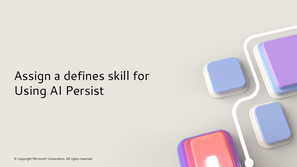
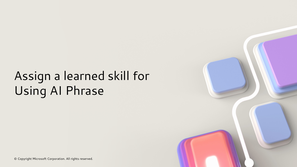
defines: defines -> learned
Persist: Persist -> Phrase
